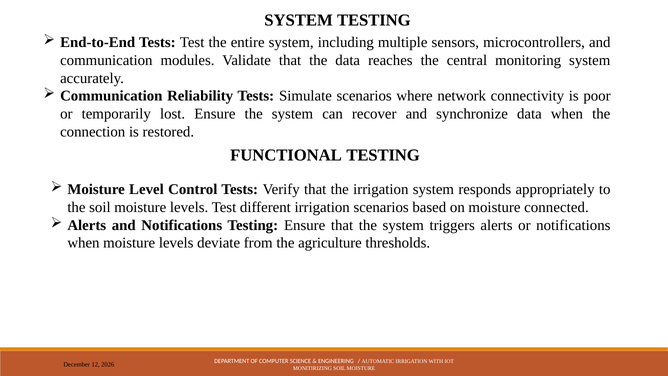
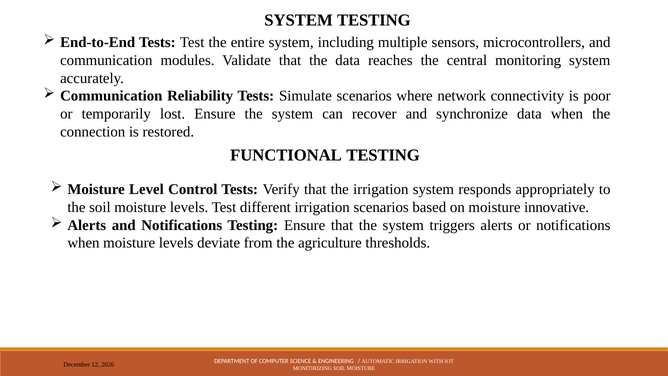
connected: connected -> innovative
